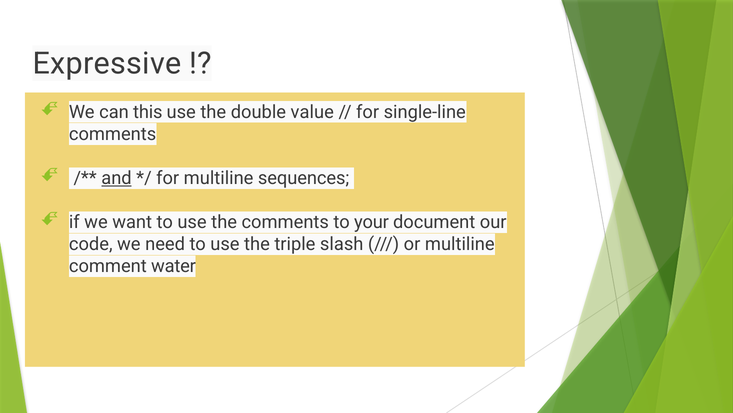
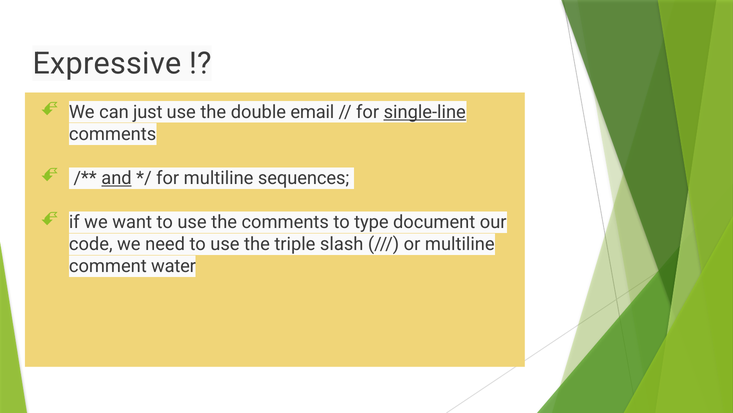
this: this -> just
value: value -> email
single-line underline: none -> present
your: your -> type
